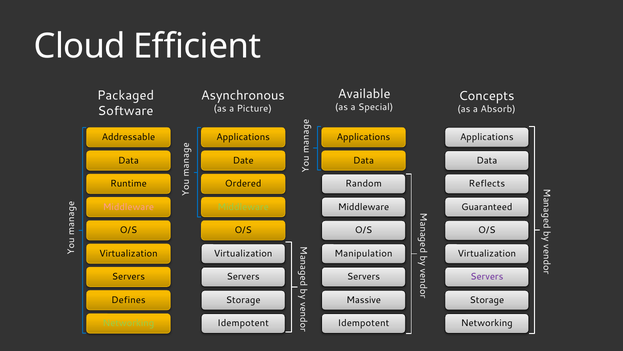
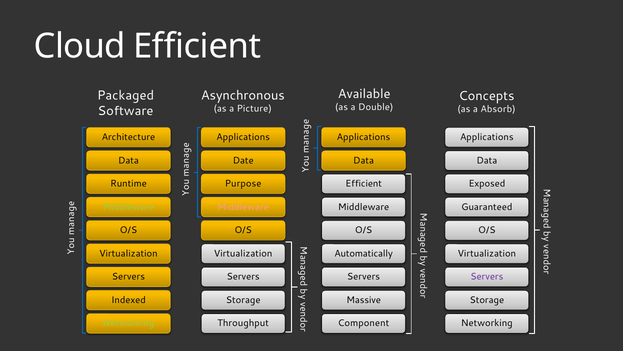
Special: Special -> Double
Addressable: Addressable -> Architecture
Ordered: Ordered -> Purpose
Random at (364, 183): Random -> Efficient
Reflects: Reflects -> Exposed
Middleware at (128, 207) colour: pink -> light green
Middleware at (243, 207) colour: light green -> pink
Manipulation: Manipulation -> Automatically
Defines: Defines -> Indexed
Idempotent at (243, 323): Idempotent -> Throughput
Idempotent at (363, 323): Idempotent -> Component
